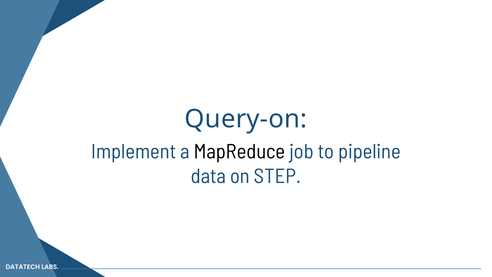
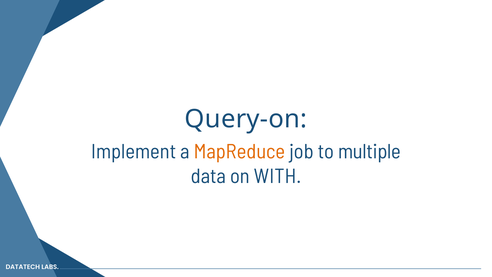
MapReduce colour: black -> orange
pipeline: pipeline -> multiple
STEP: STEP -> WITH
